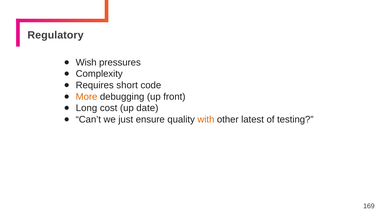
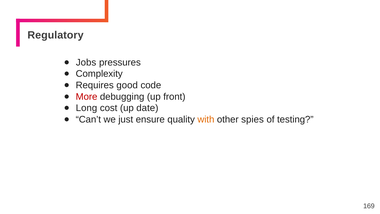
Wish: Wish -> Jobs
short: short -> good
More colour: orange -> red
latest: latest -> spies
